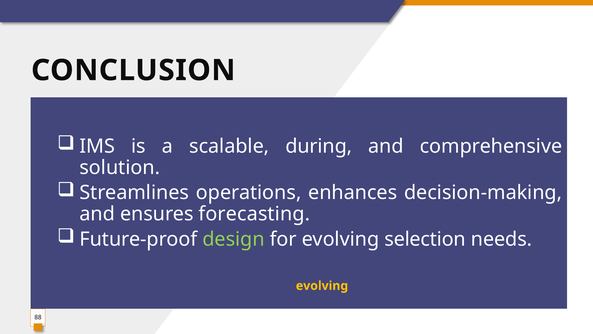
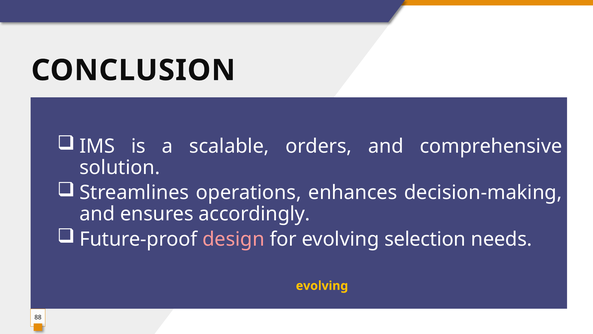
during: during -> orders
forecasting: forecasting -> accordingly
design at (234, 239) colour: light green -> pink
